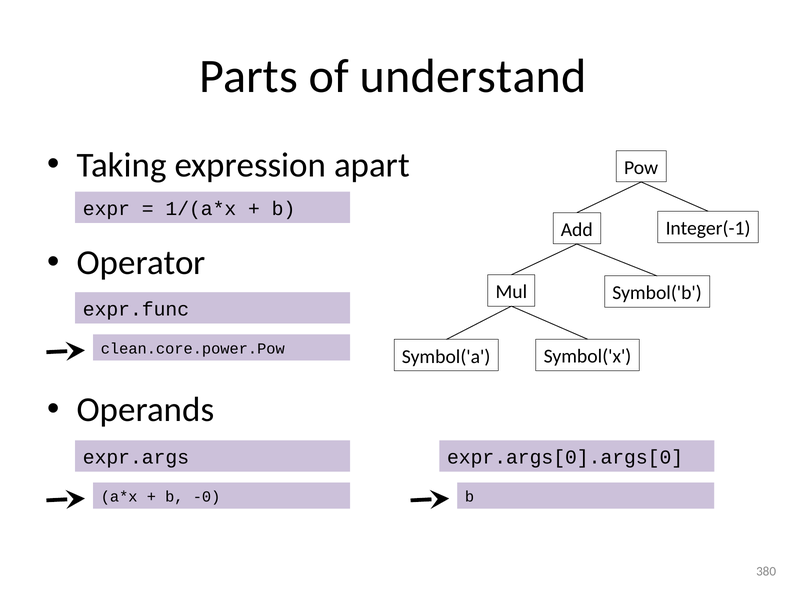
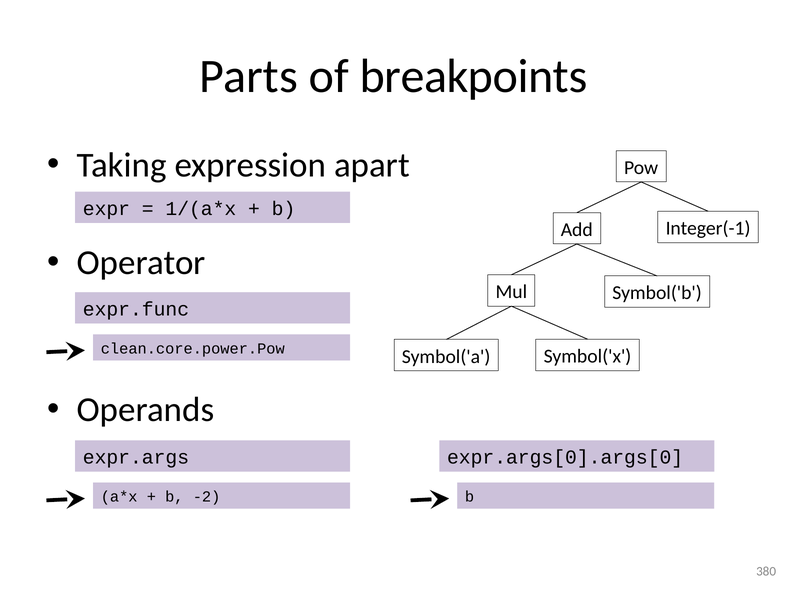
understand: understand -> breakpoints
-0: -0 -> -2
